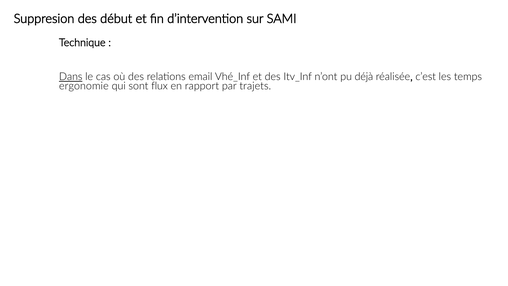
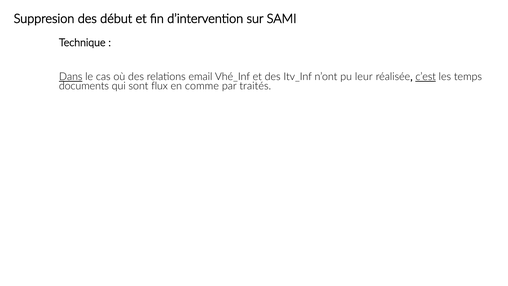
déjà: déjà -> leur
c’est underline: none -> present
ergonomie: ergonomie -> documents
rapport: rapport -> comme
trajets: trajets -> traités
